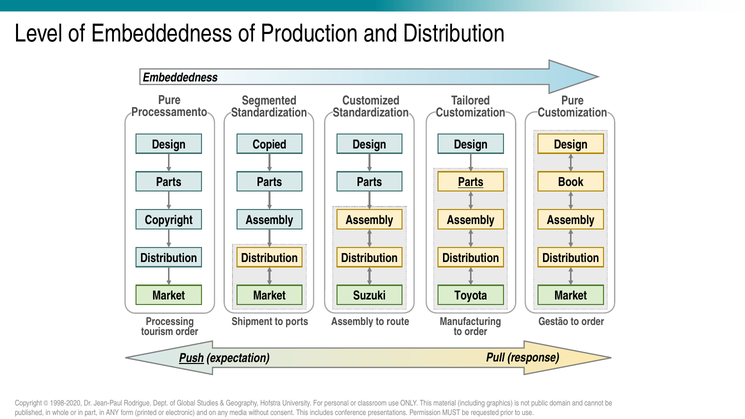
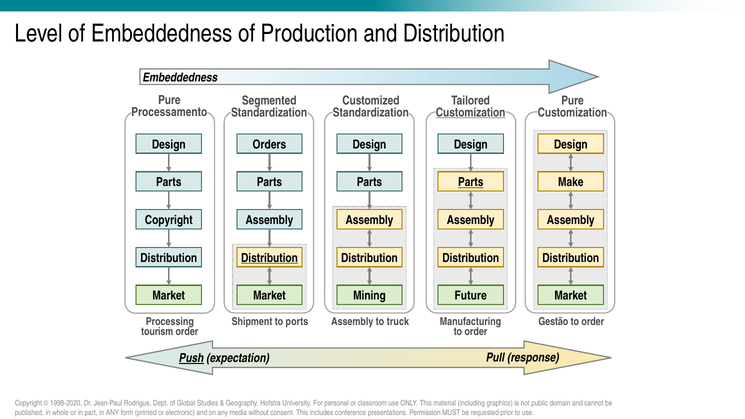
Customization at (471, 113) underline: none -> present
Copied: Copied -> Orders
Book: Book -> Make
Distribution at (269, 258) underline: none -> present
Suzuki: Suzuki -> Mining
Toyota: Toyota -> Future
route: route -> truck
